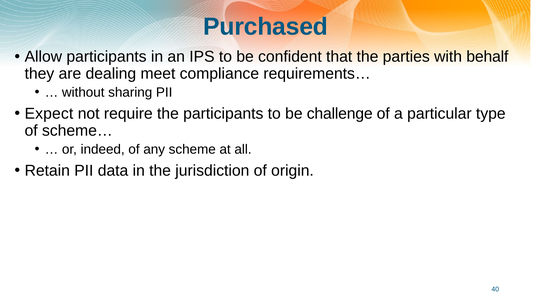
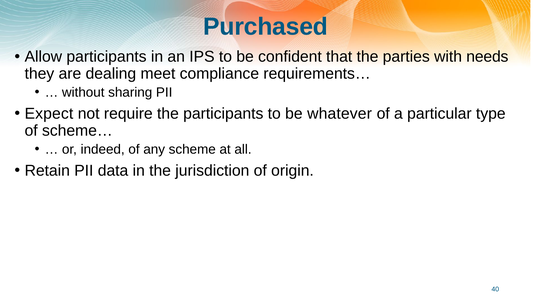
behalf: behalf -> needs
challenge: challenge -> whatever
